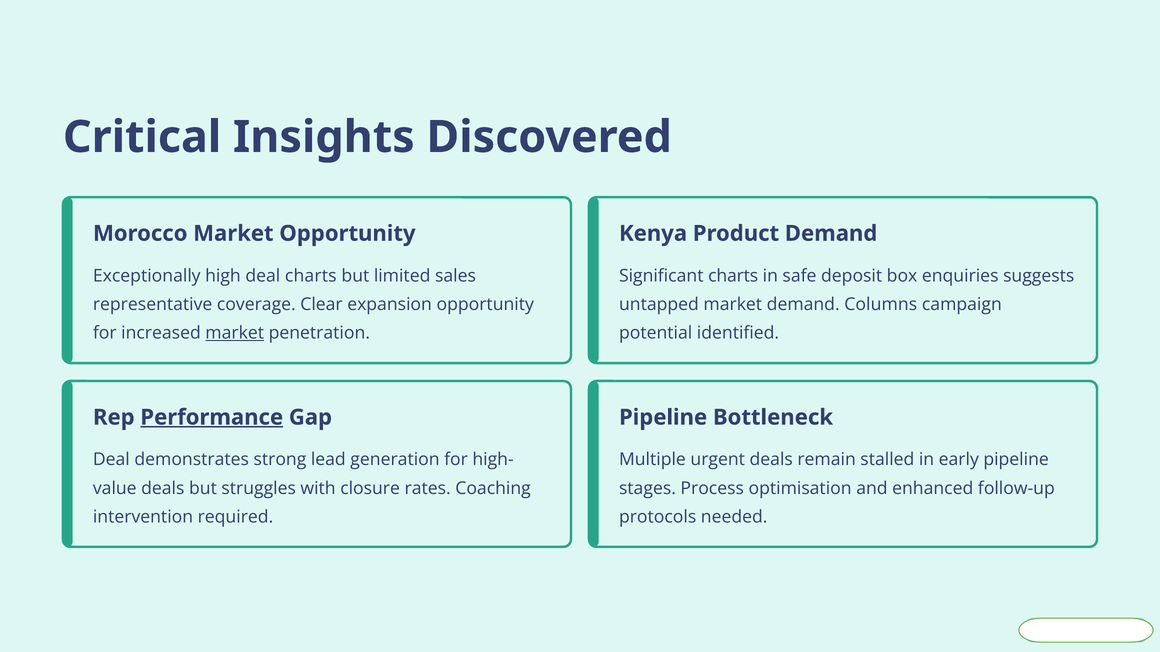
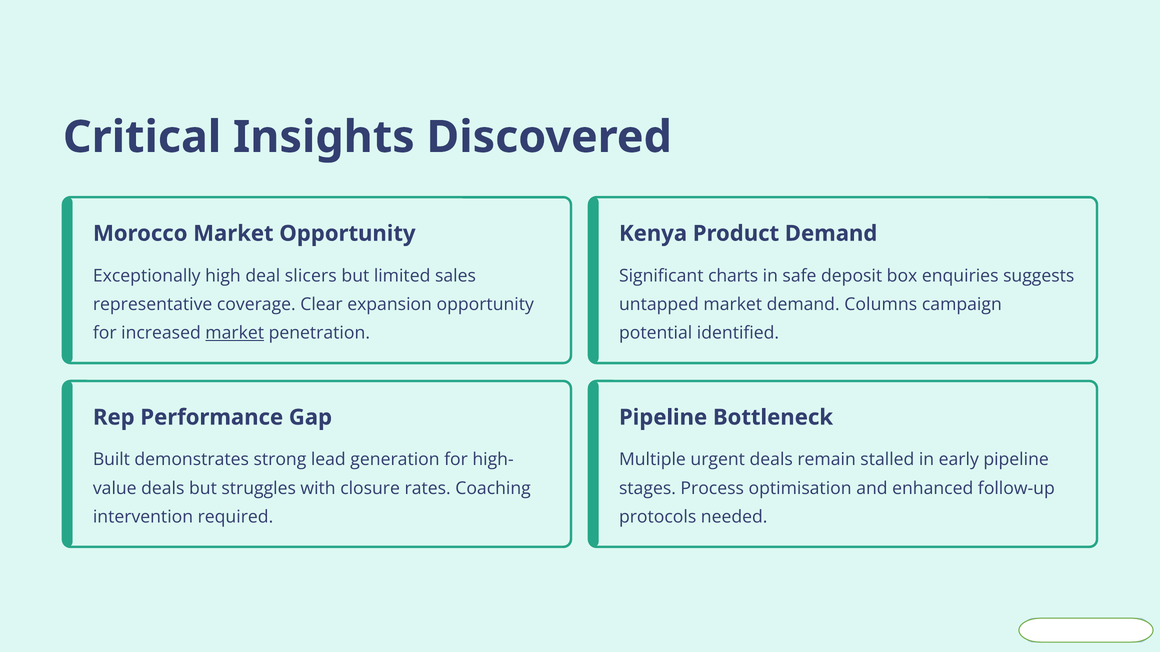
deal charts: charts -> slicers
Performance underline: present -> none
Deal at (111, 460): Deal -> Built
